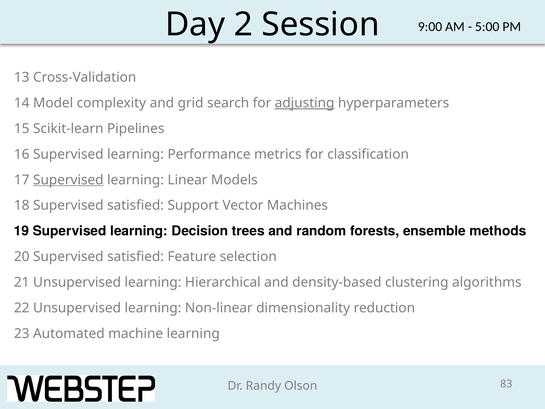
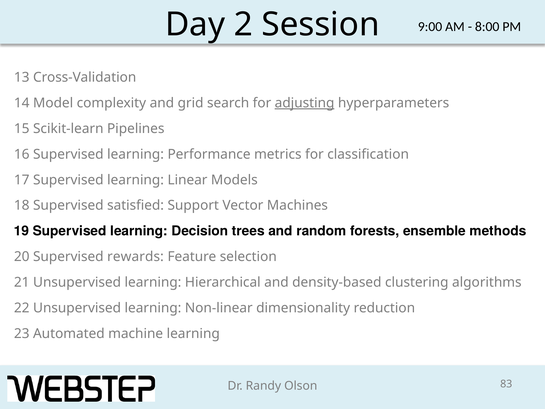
5:00: 5:00 -> 8:00
Supervised at (68, 180) underline: present -> none
20 Supervised satisfied: satisfied -> rewards
